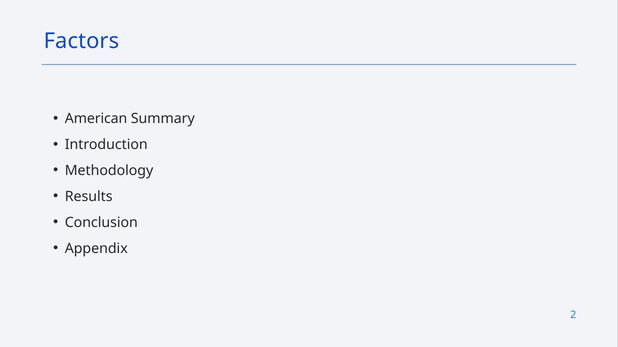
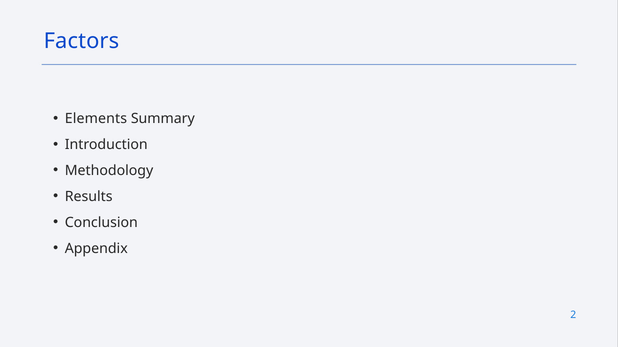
American: American -> Elements
